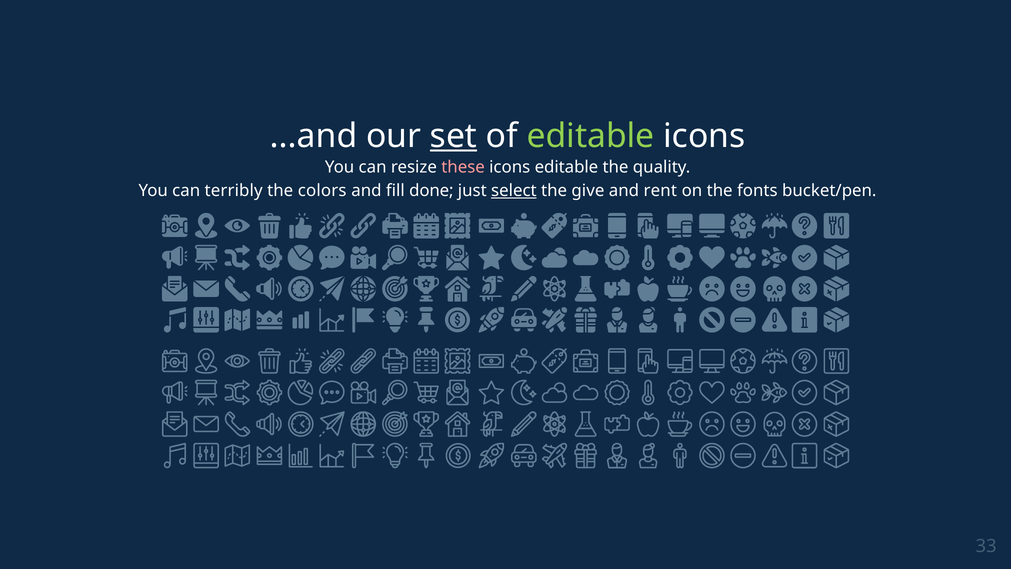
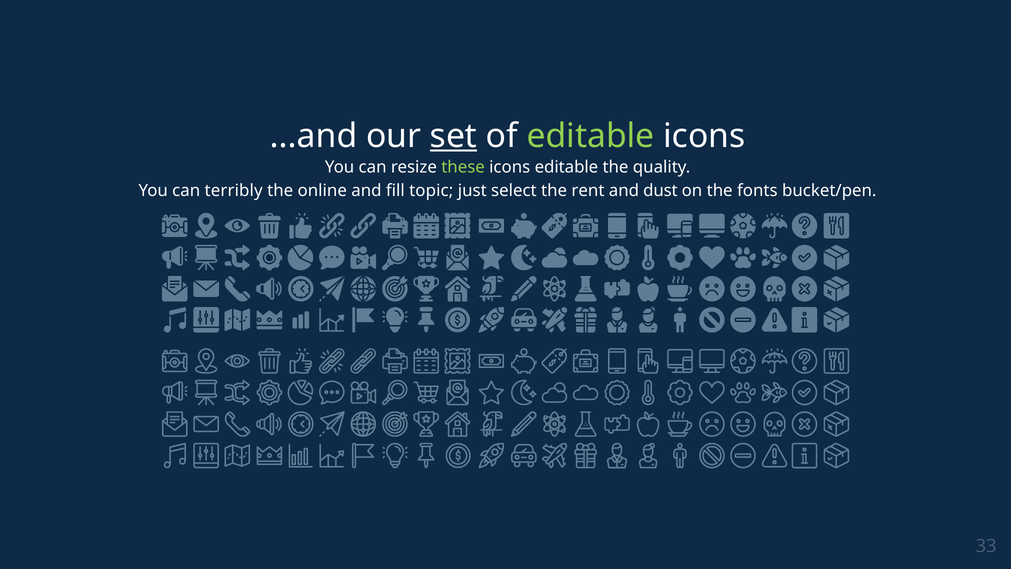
these colour: pink -> light green
colors: colors -> online
done: done -> topic
select underline: present -> none
give: give -> rent
rent: rent -> dust
